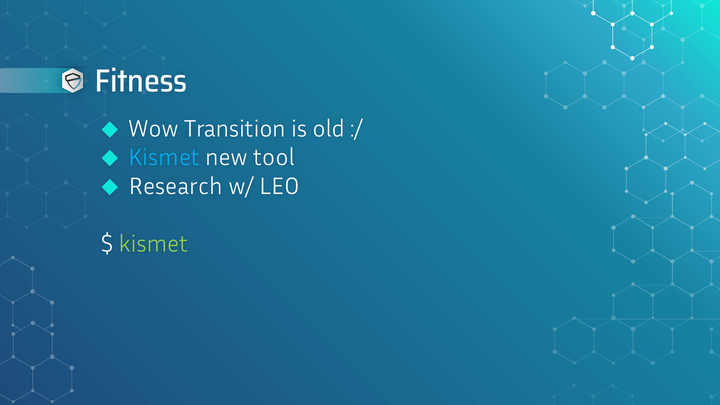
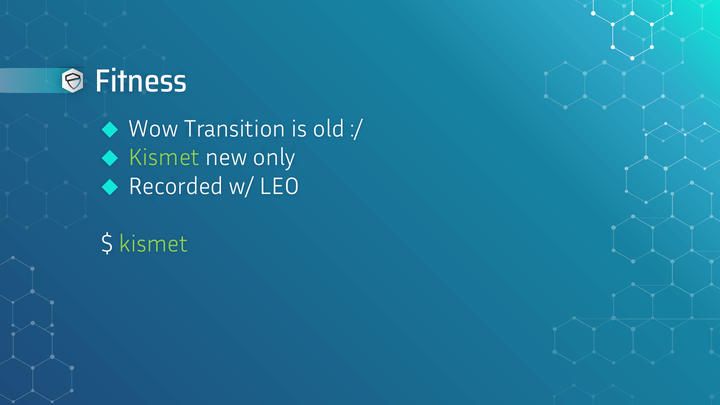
Kismet at (164, 158) colour: light blue -> light green
tool: tool -> only
Research: Research -> Recorded
